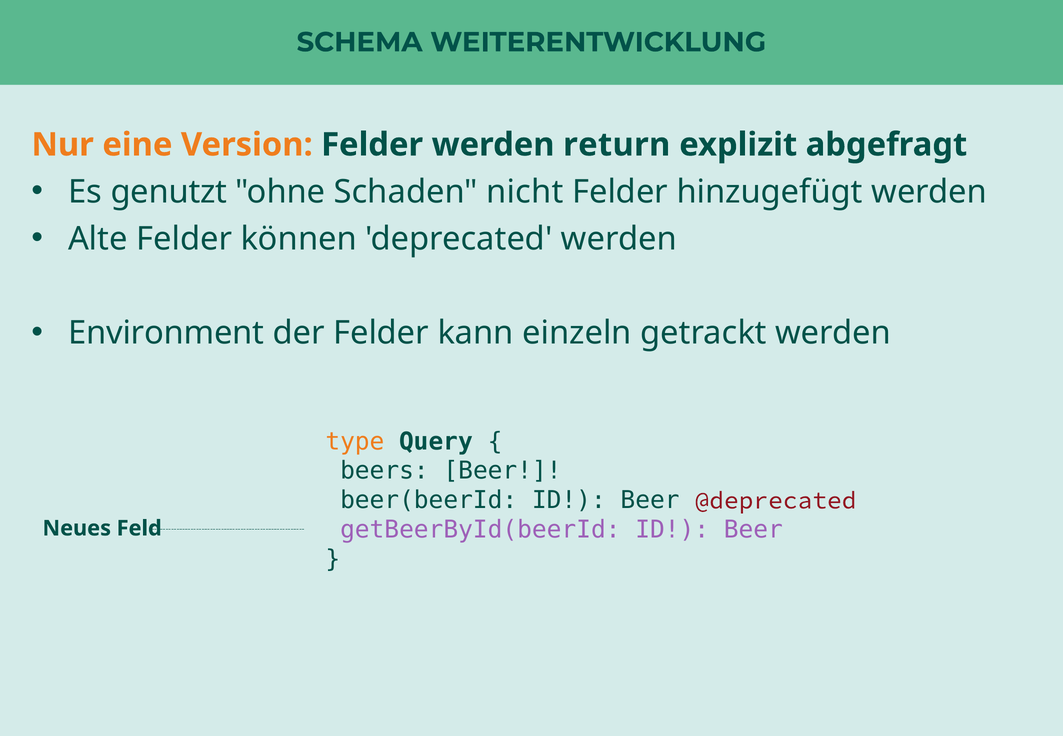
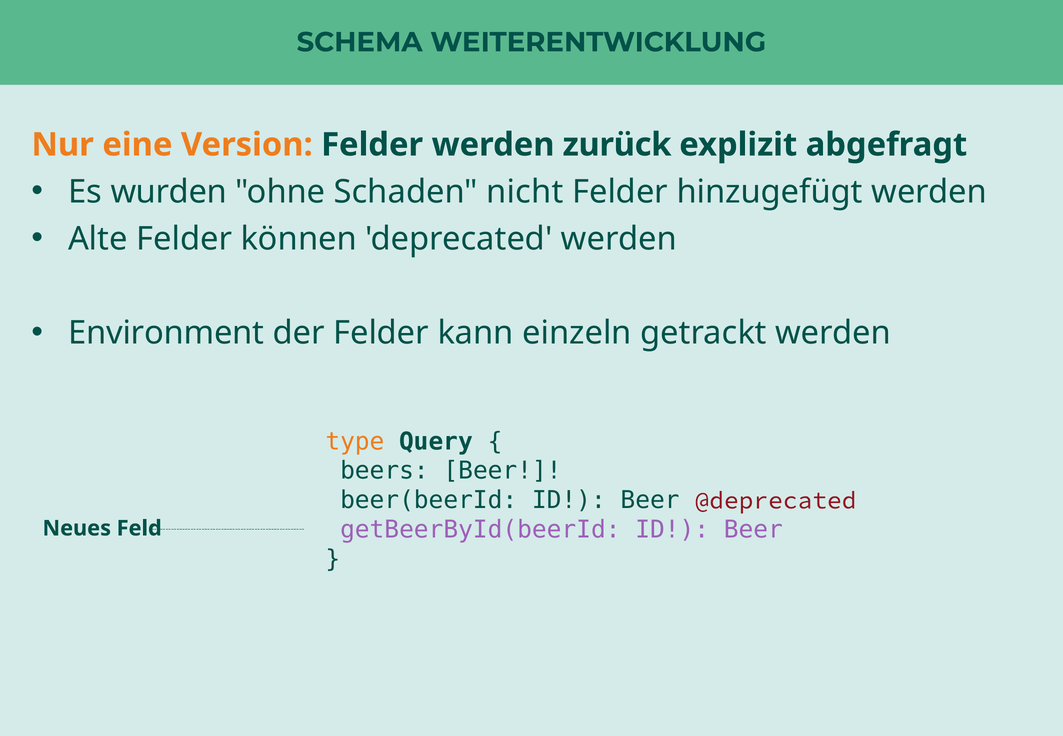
return: return -> zurück
genutzt: genutzt -> wurden
